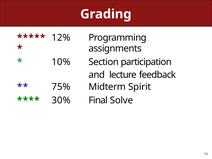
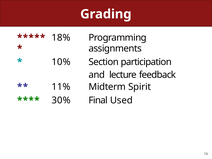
12%: 12% -> 18%
75%: 75% -> 11%
Solve: Solve -> Used
